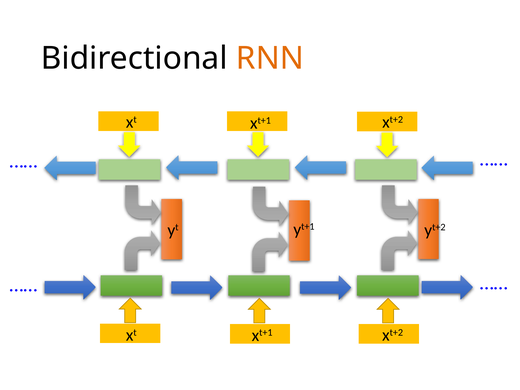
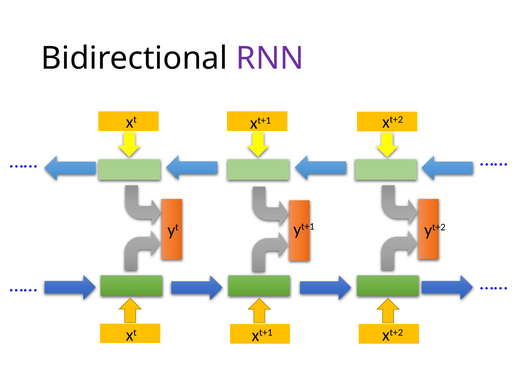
RNN colour: orange -> purple
